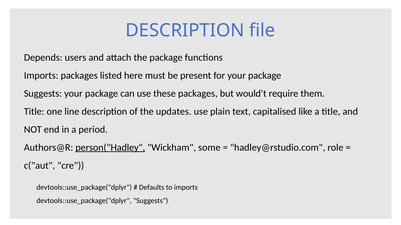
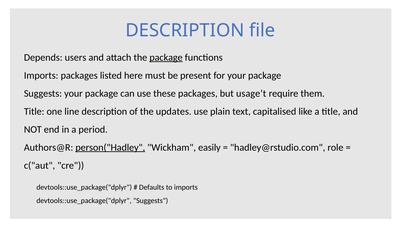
package at (166, 58) underline: none -> present
would’t: would’t -> usage’t
some: some -> easily
